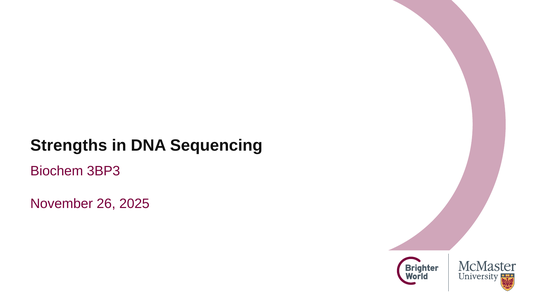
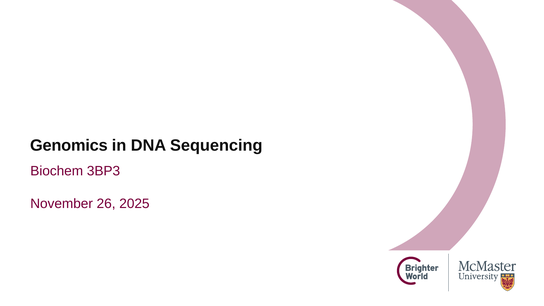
Strengths: Strengths -> Genomics
